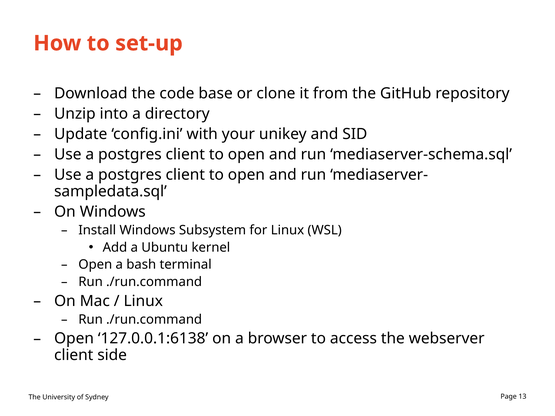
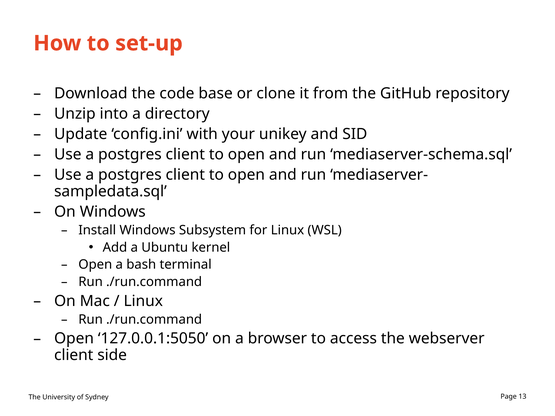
127.0.0.1:6138: 127.0.0.1:6138 -> 127.0.0.1:5050
